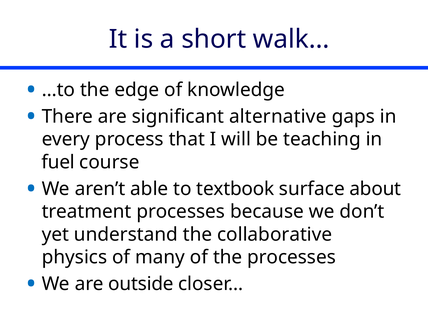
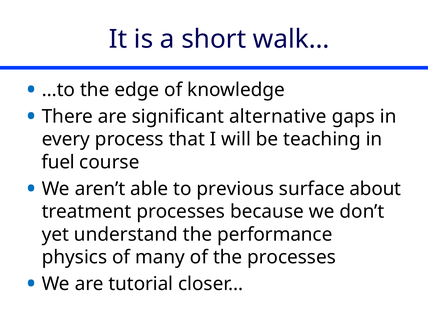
textbook: textbook -> previous
collaborative: collaborative -> performance
outside: outside -> tutorial
